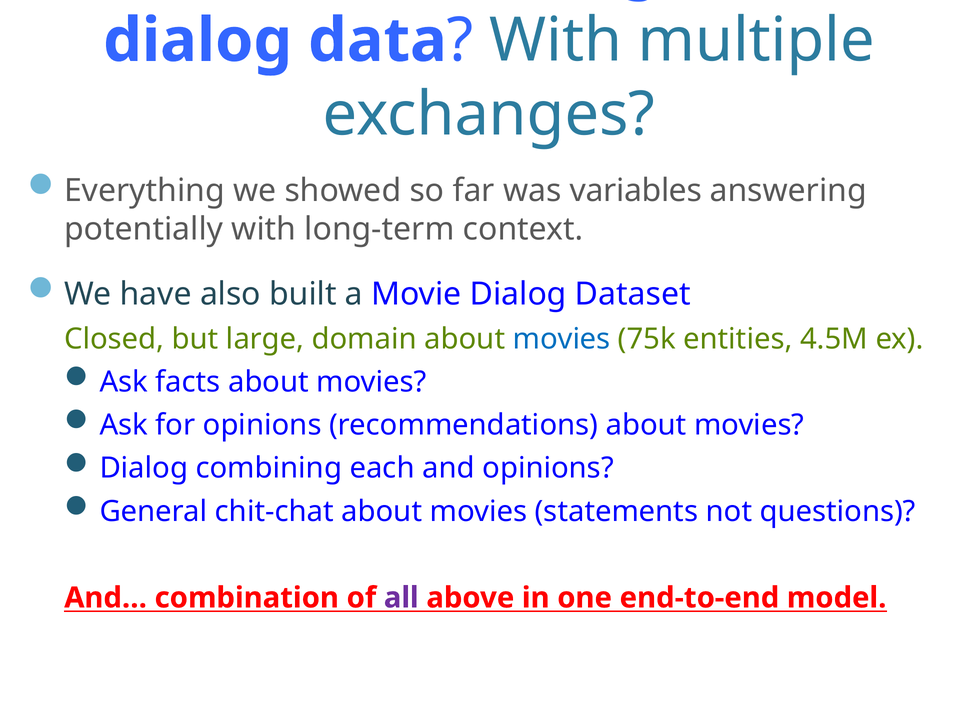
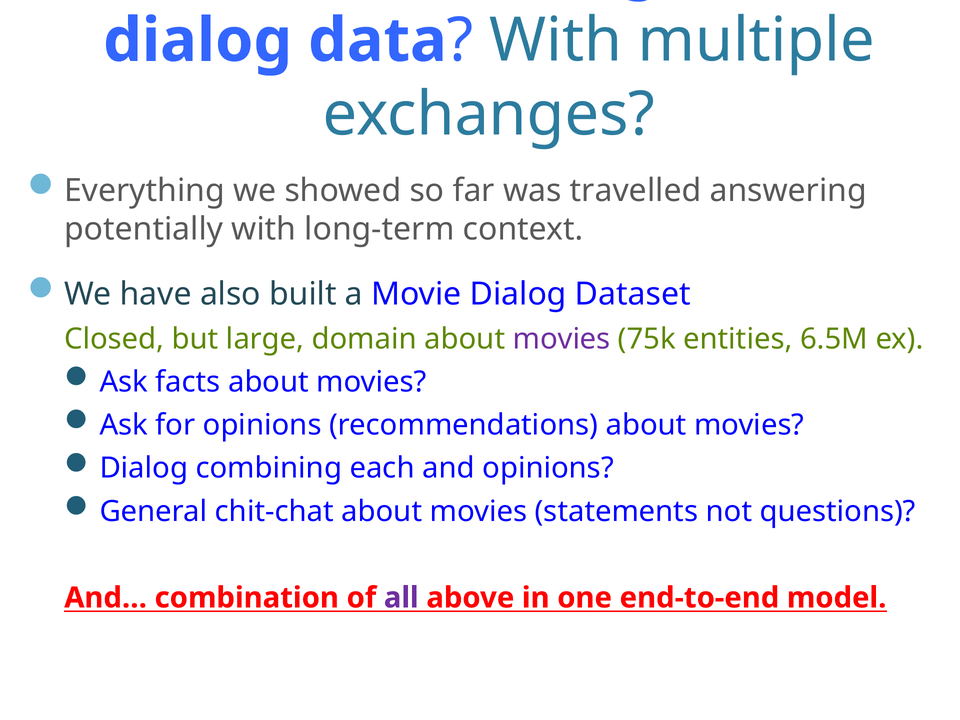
variables: variables -> travelled
movies at (562, 339) colour: blue -> purple
4.5M: 4.5M -> 6.5M
